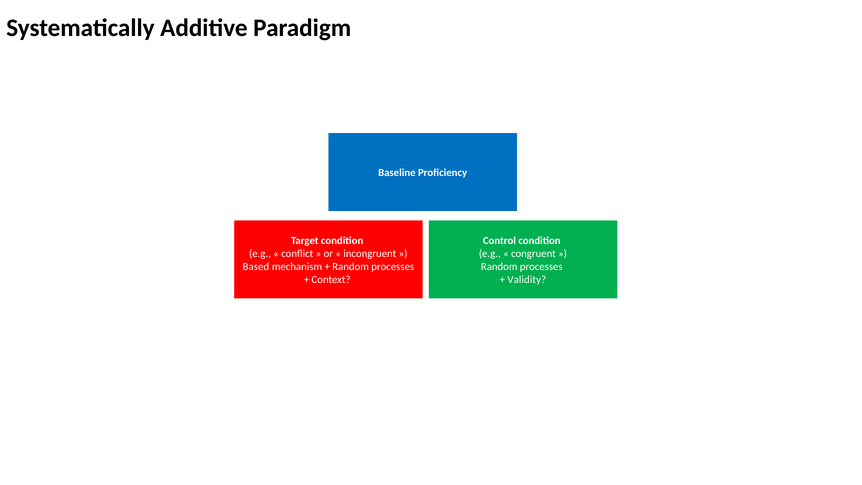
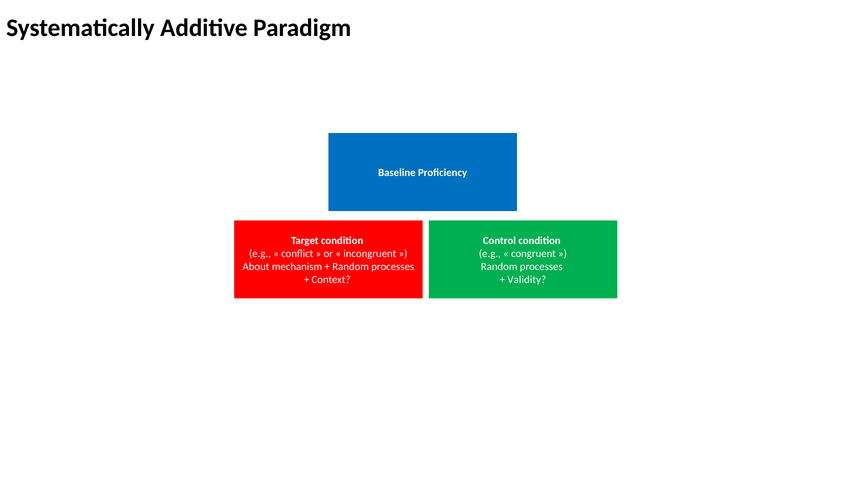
Based: Based -> About
